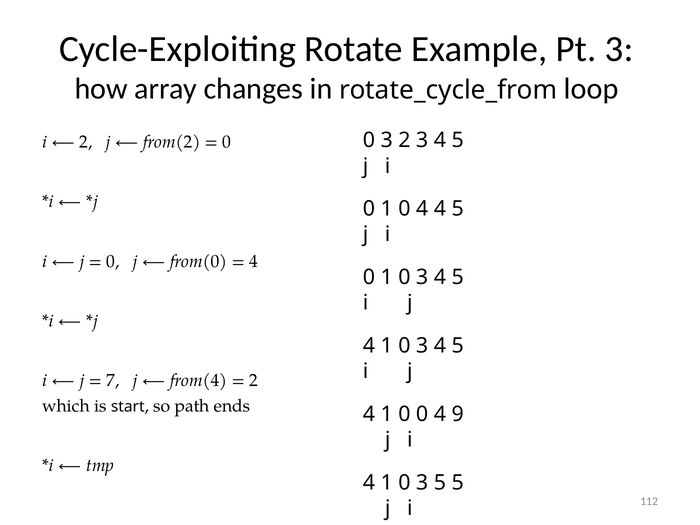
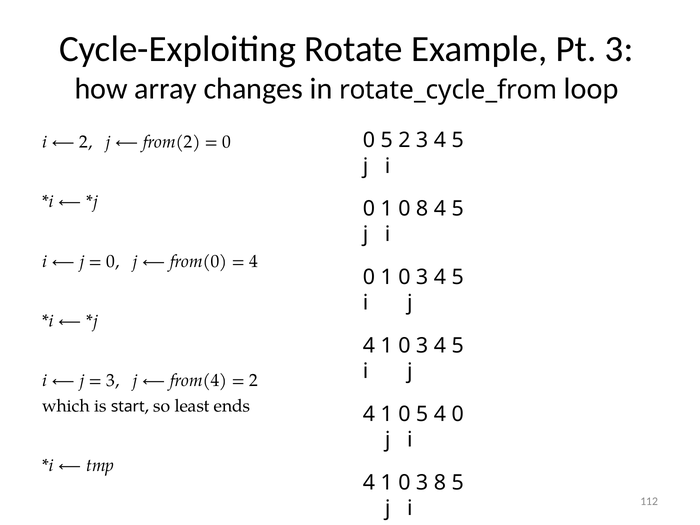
3 at (387, 140): 3 -> 5
1 0 4: 4 -> 8
7 at (113, 381): 7 -> 3
path: path -> least
1 0 0: 0 -> 5
4 9: 9 -> 0
3 5: 5 -> 8
